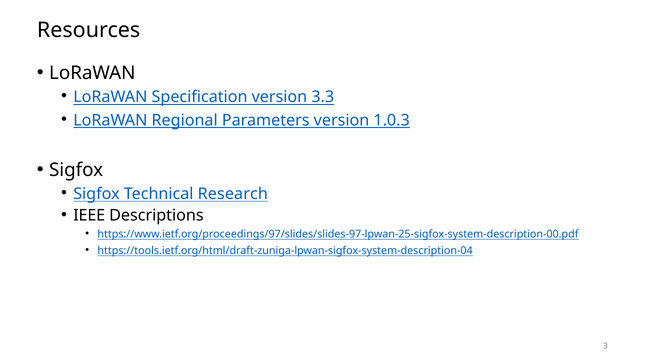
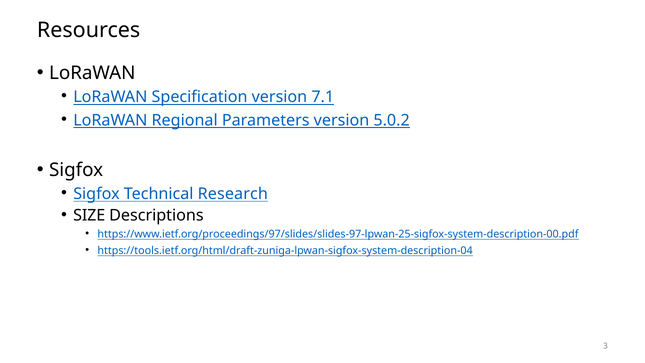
3.3: 3.3 -> 7.1
1.0.3: 1.0.3 -> 5.0.2
IEEE: IEEE -> SIZE
